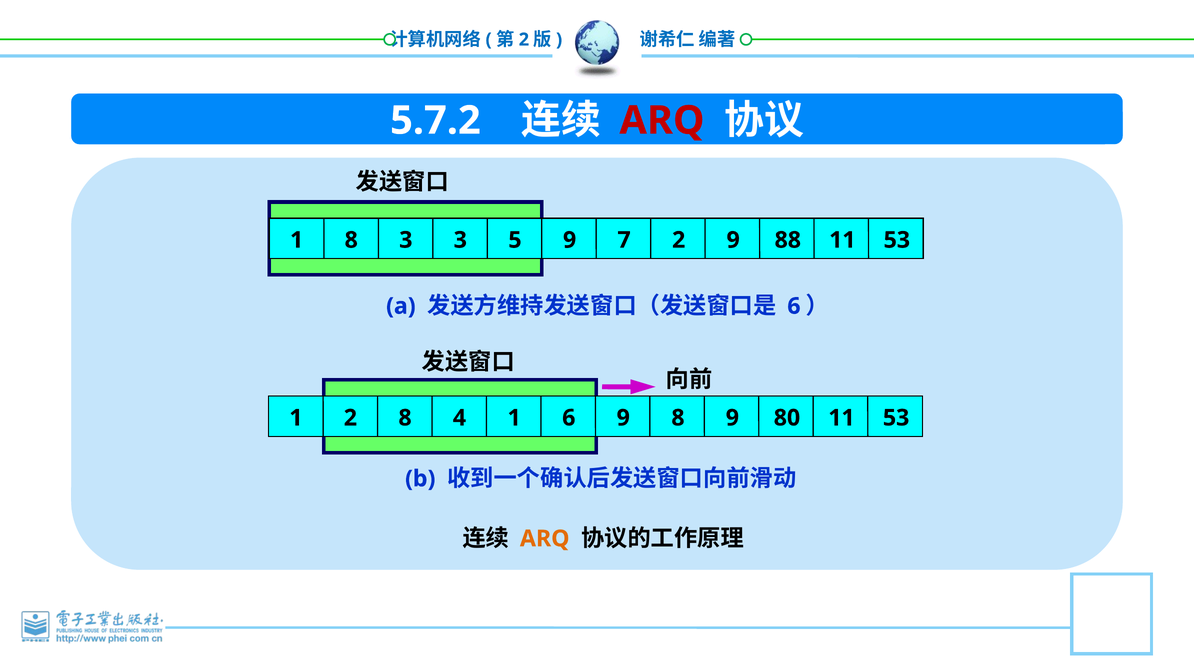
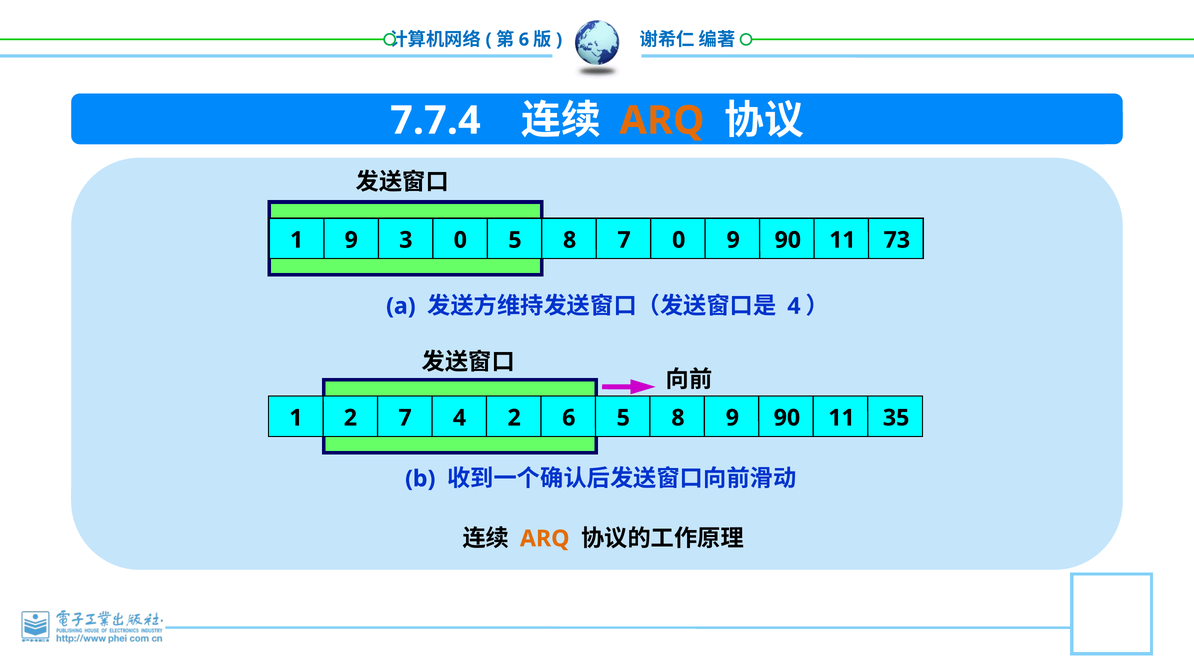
2 at (524, 40): 2 -> 6
5.7.2: 5.7.2 -> 7.7.4
ARQ at (662, 121) colour: red -> orange
1 8: 8 -> 9
3 3: 3 -> 0
9 at (570, 240): 9 -> 8
7 2: 2 -> 0
88 at (788, 240): 88 -> 90
53 at (897, 240): 53 -> 73
6 at (794, 306): 6 -> 4
2 8: 8 -> 7
4 1: 1 -> 2
6 9: 9 -> 5
8 9 80: 80 -> 90
53 at (896, 418): 53 -> 35
